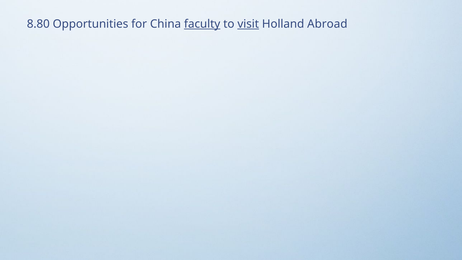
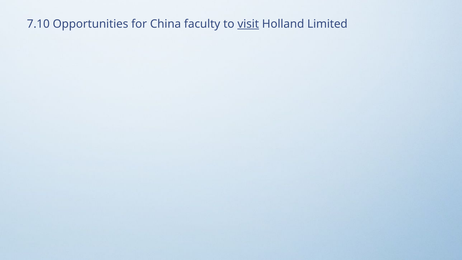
8.80: 8.80 -> 7.10
faculty underline: present -> none
Abroad: Abroad -> Limited
